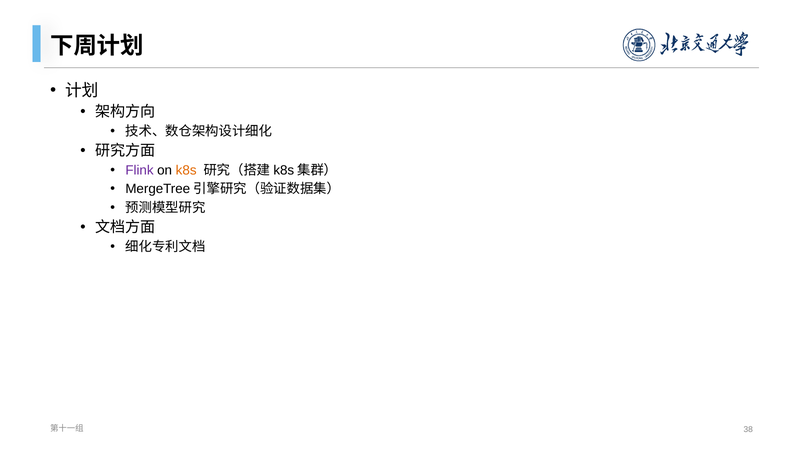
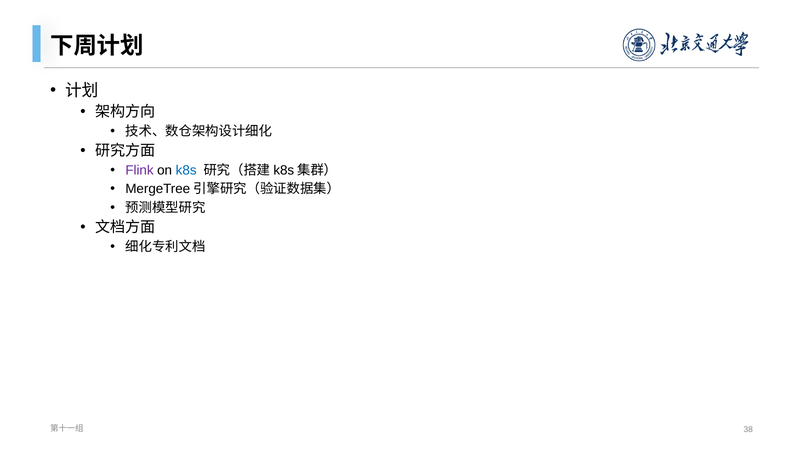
k8s colour: orange -> blue
